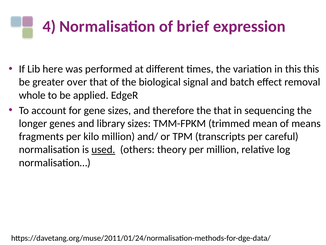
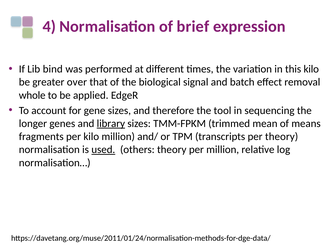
here: here -> bind
this this: this -> kilo
the that: that -> tool
library underline: none -> present
per careful: careful -> theory
